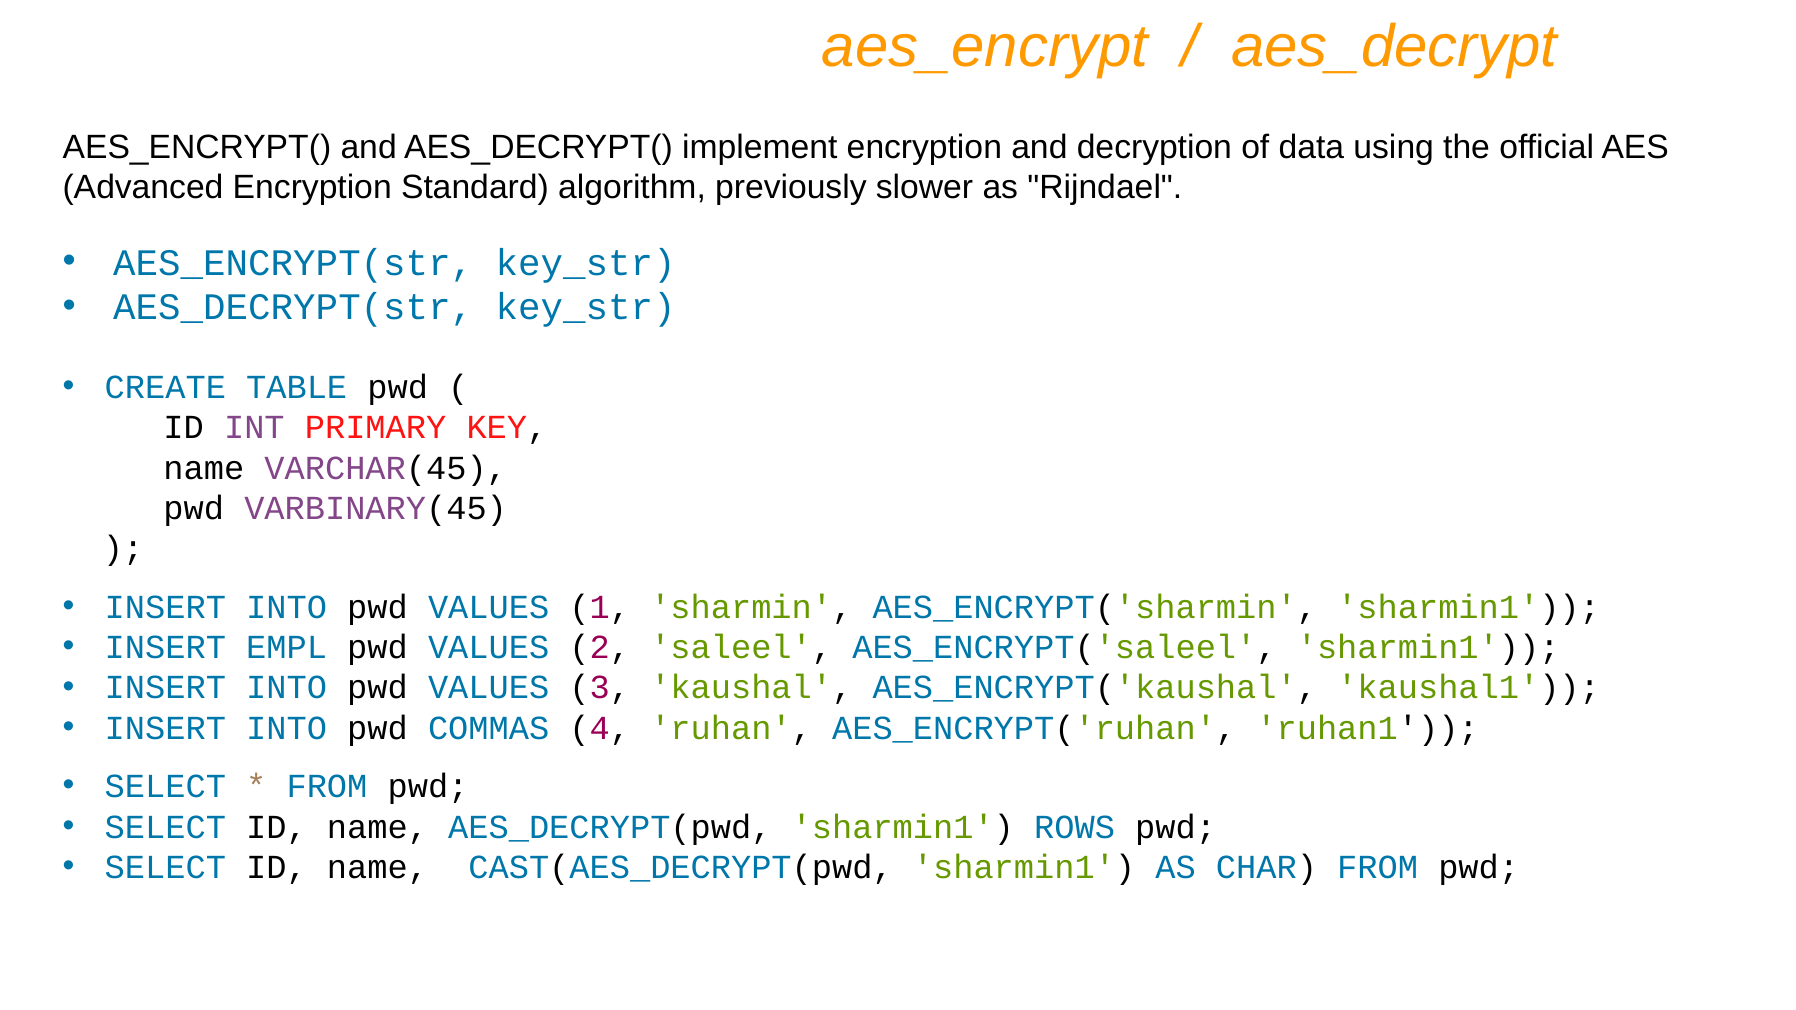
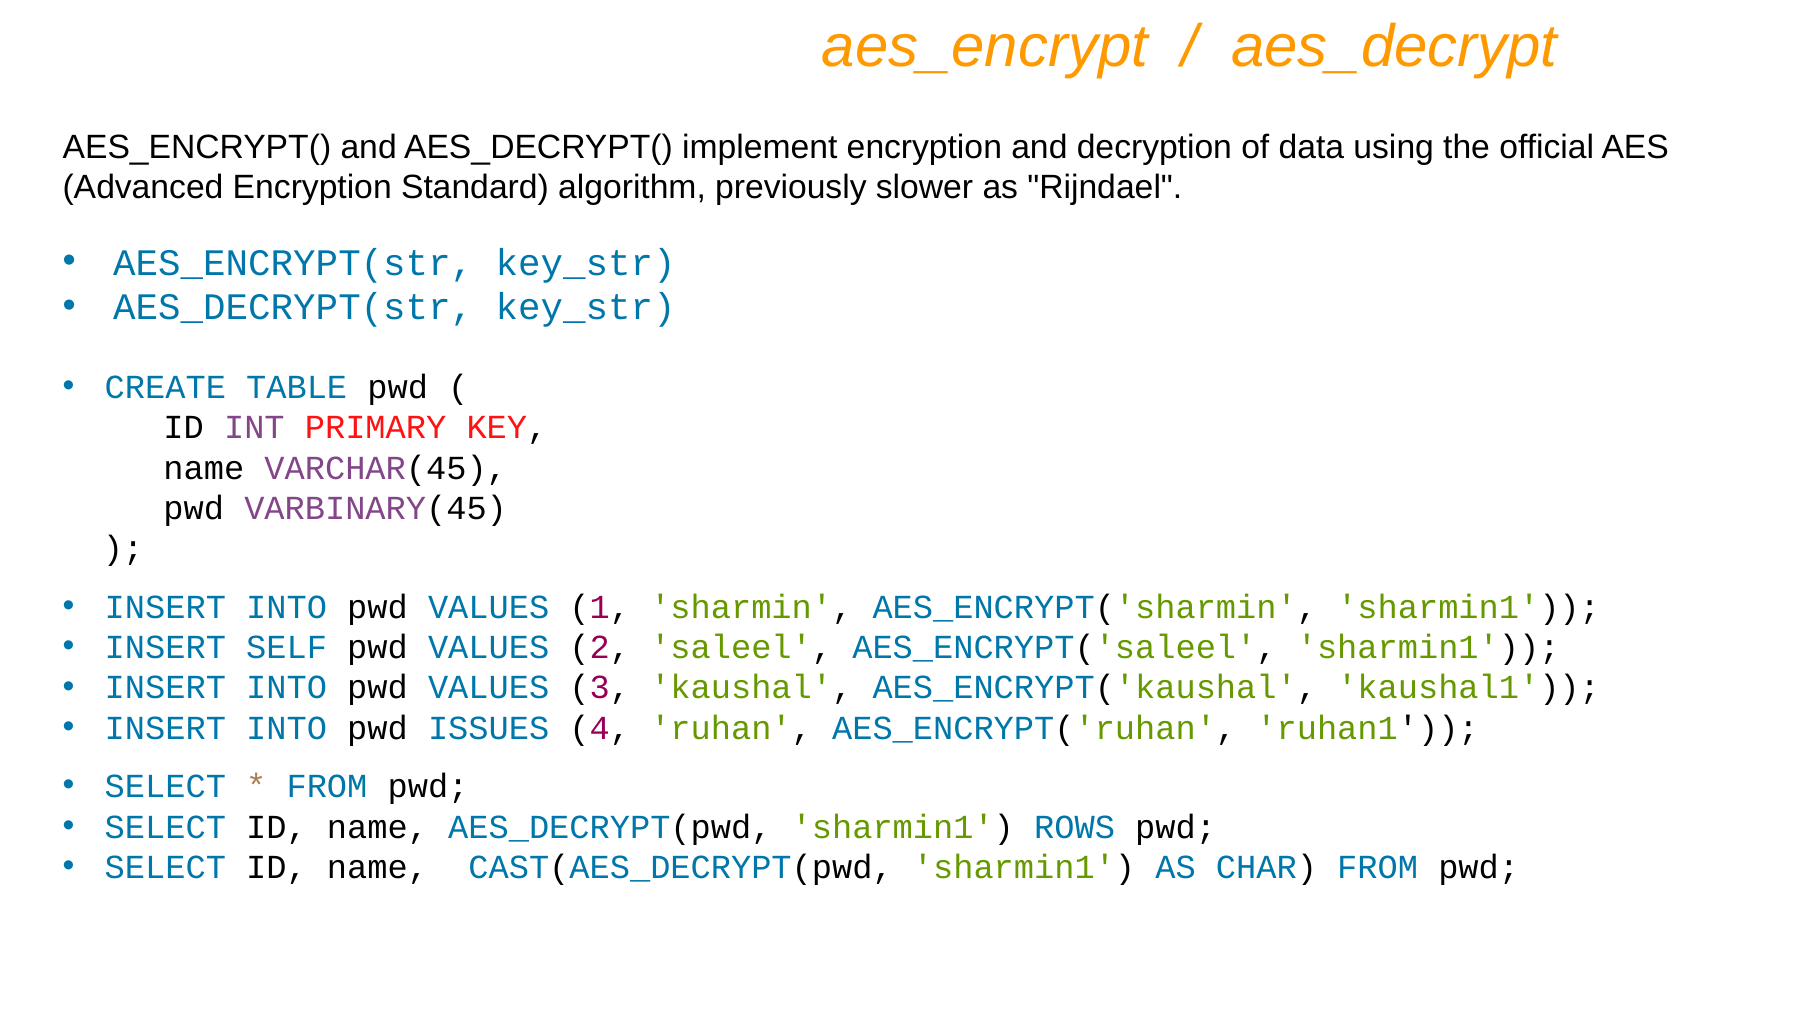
EMPL: EMPL -> SELF
COMMAS: COMMAS -> ISSUES
